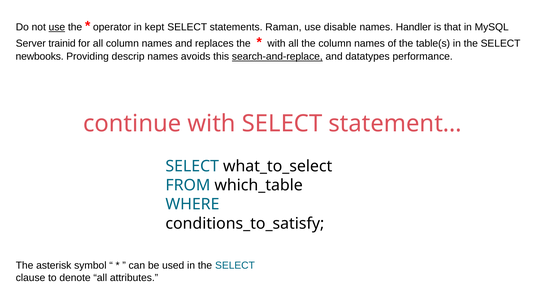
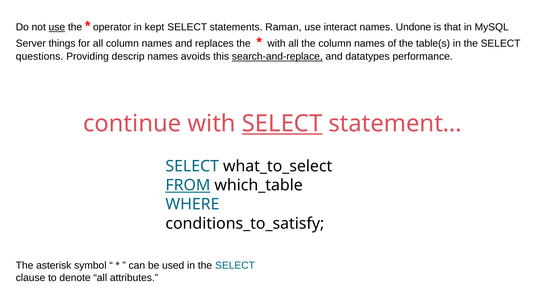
disable: disable -> interact
Handler: Handler -> Undone
trainid: trainid -> things
newbooks: newbooks -> questions
SELECT at (282, 124) underline: none -> present
FROM underline: none -> present
